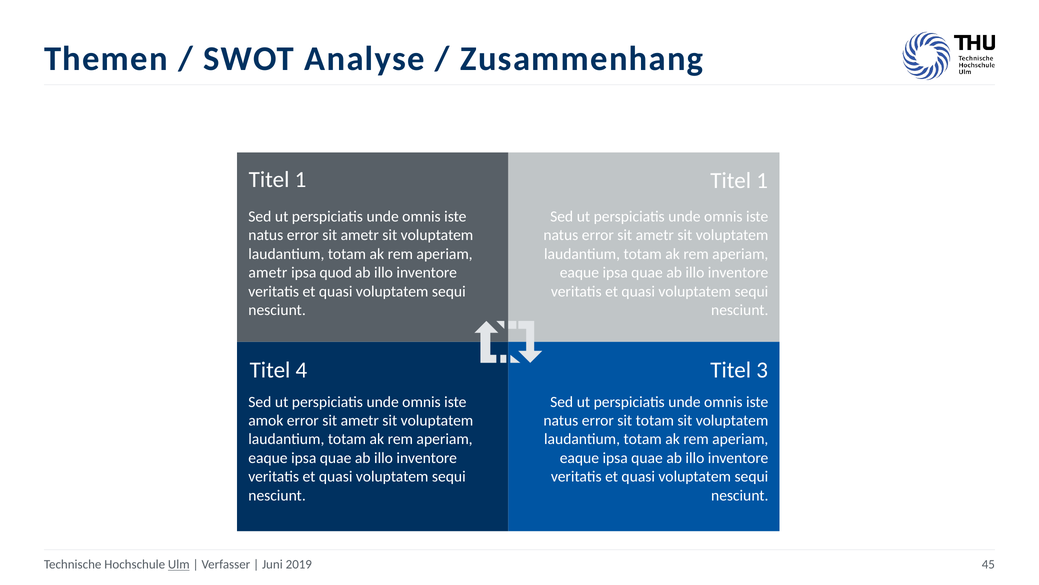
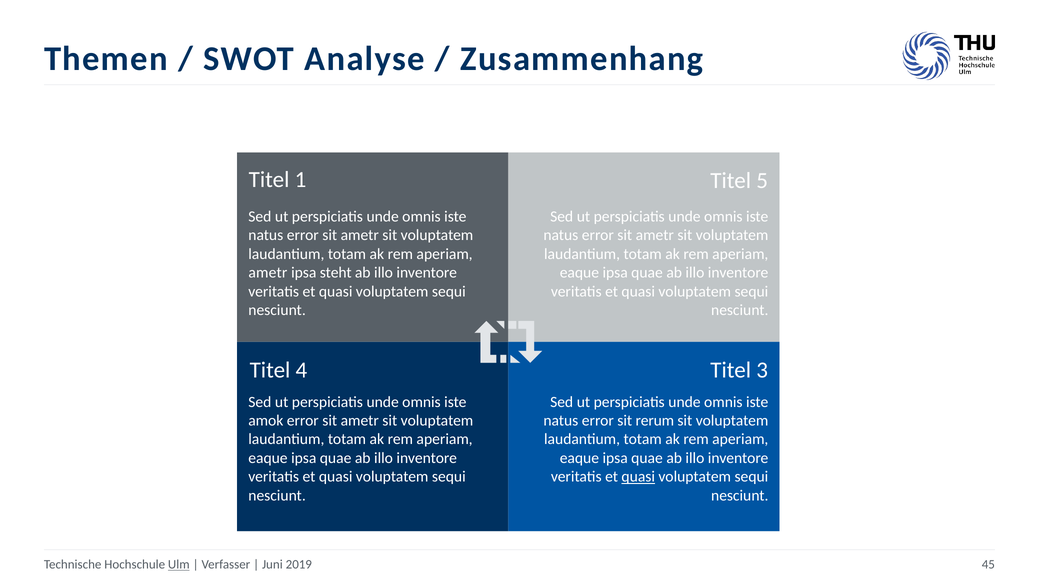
1 Titel 1: 1 -> 5
quod: quod -> steht
sit totam: totam -> rerum
quasi at (638, 476) underline: none -> present
